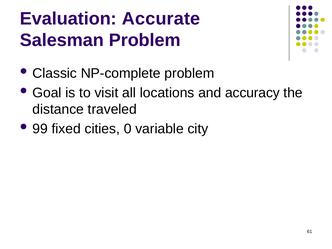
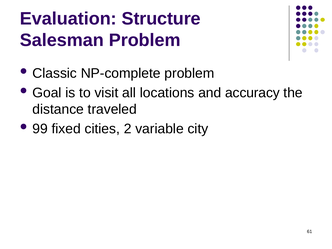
Accurate: Accurate -> Structure
0: 0 -> 2
